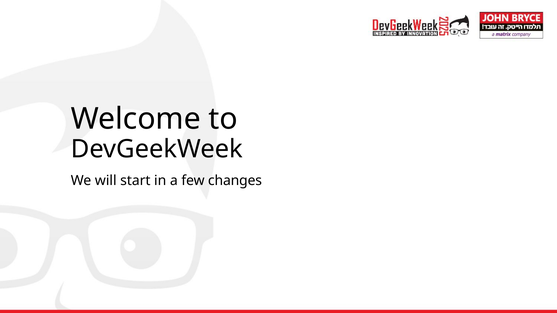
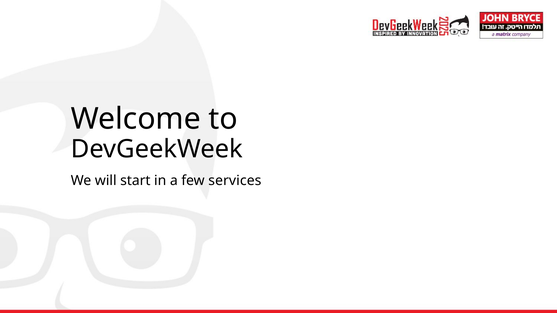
changes: changes -> services
